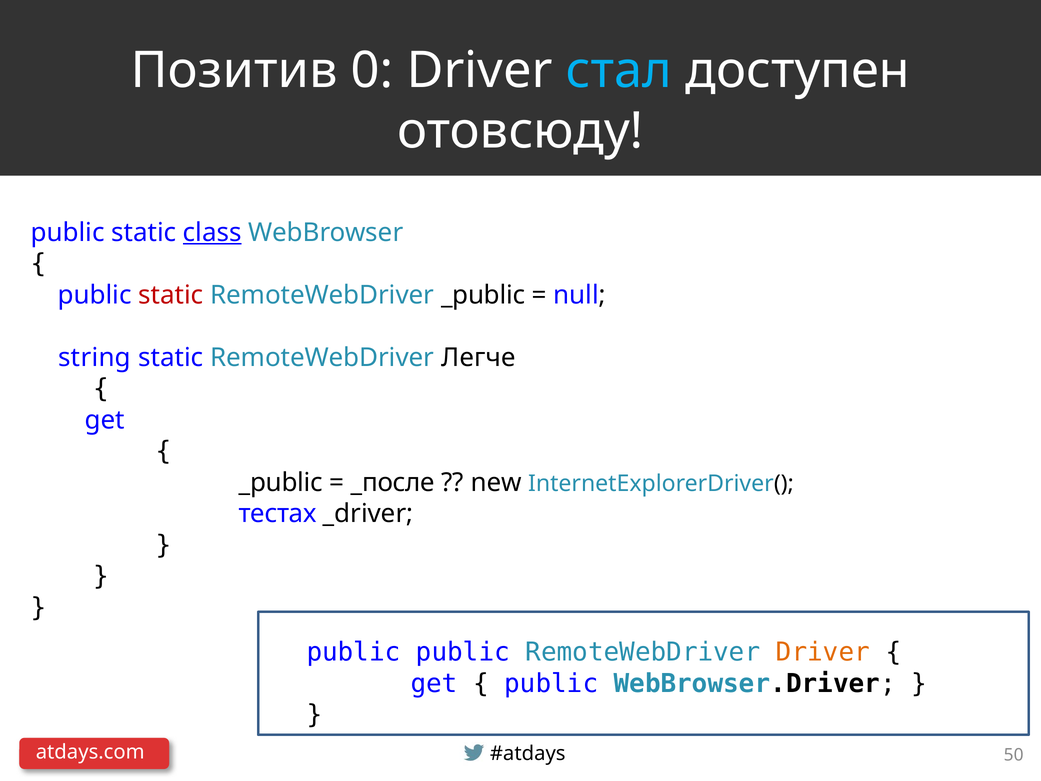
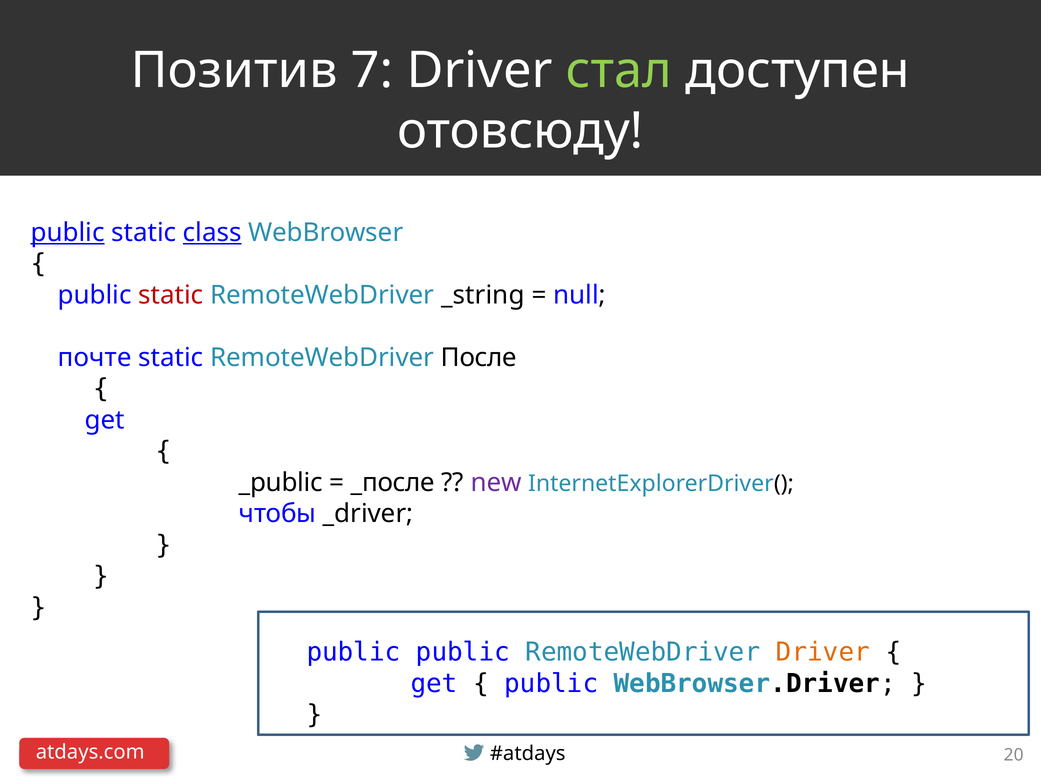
0: 0 -> 7
стал colour: light blue -> light green
public at (68, 233) underline: none -> present
RemoteWebDriver _public: _public -> _string
string: string -> почте
Легче: Легче -> После
new colour: black -> purple
тестах: тестах -> чтобы
50: 50 -> 20
